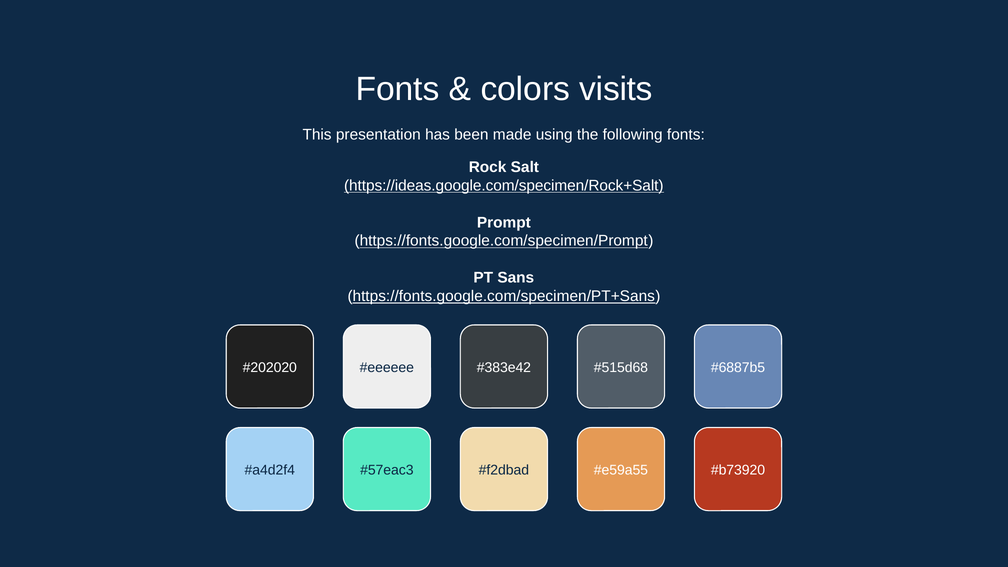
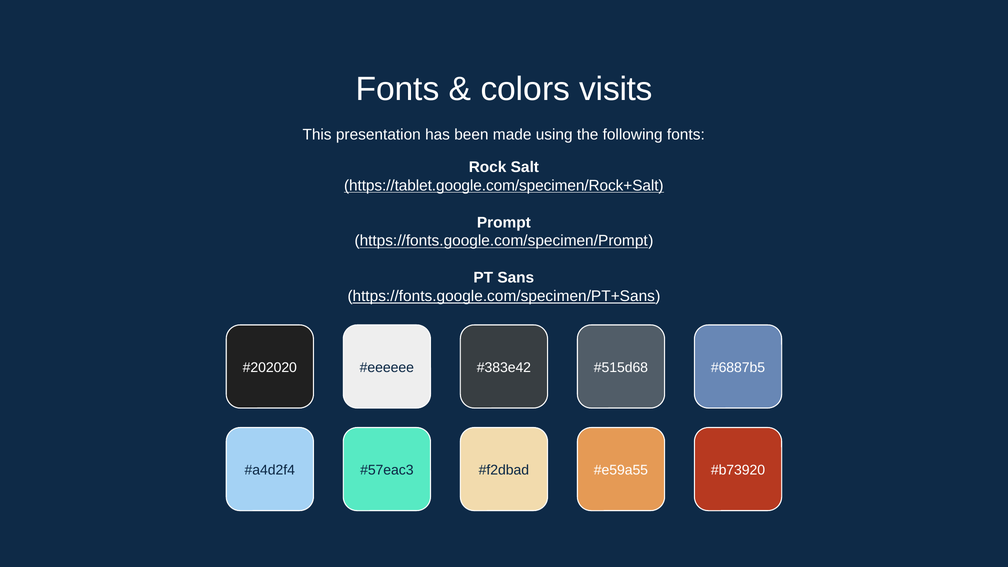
https://ideas.google.com/specimen/Rock+Salt: https://ideas.google.com/specimen/Rock+Salt -> https://tablet.google.com/specimen/Rock+Salt
